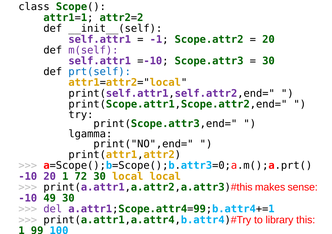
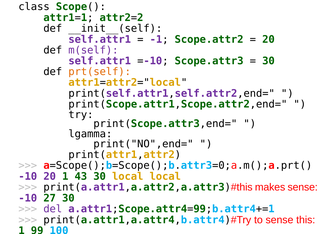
prt(self colour: blue -> orange
72: 72 -> 43
49: 49 -> 27
to library: library -> sense
